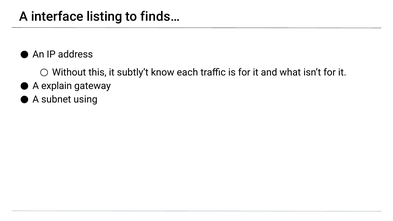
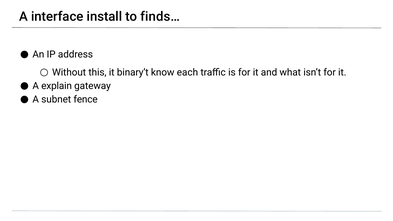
listing: listing -> install
subtly’t: subtly’t -> binary’t
using: using -> fence
